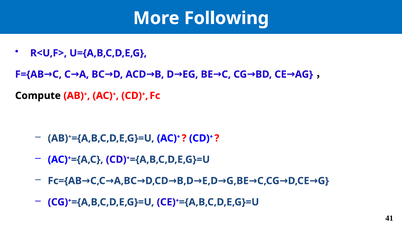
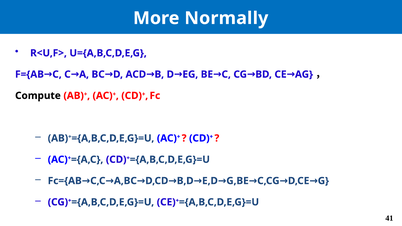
Following: Following -> Normally
